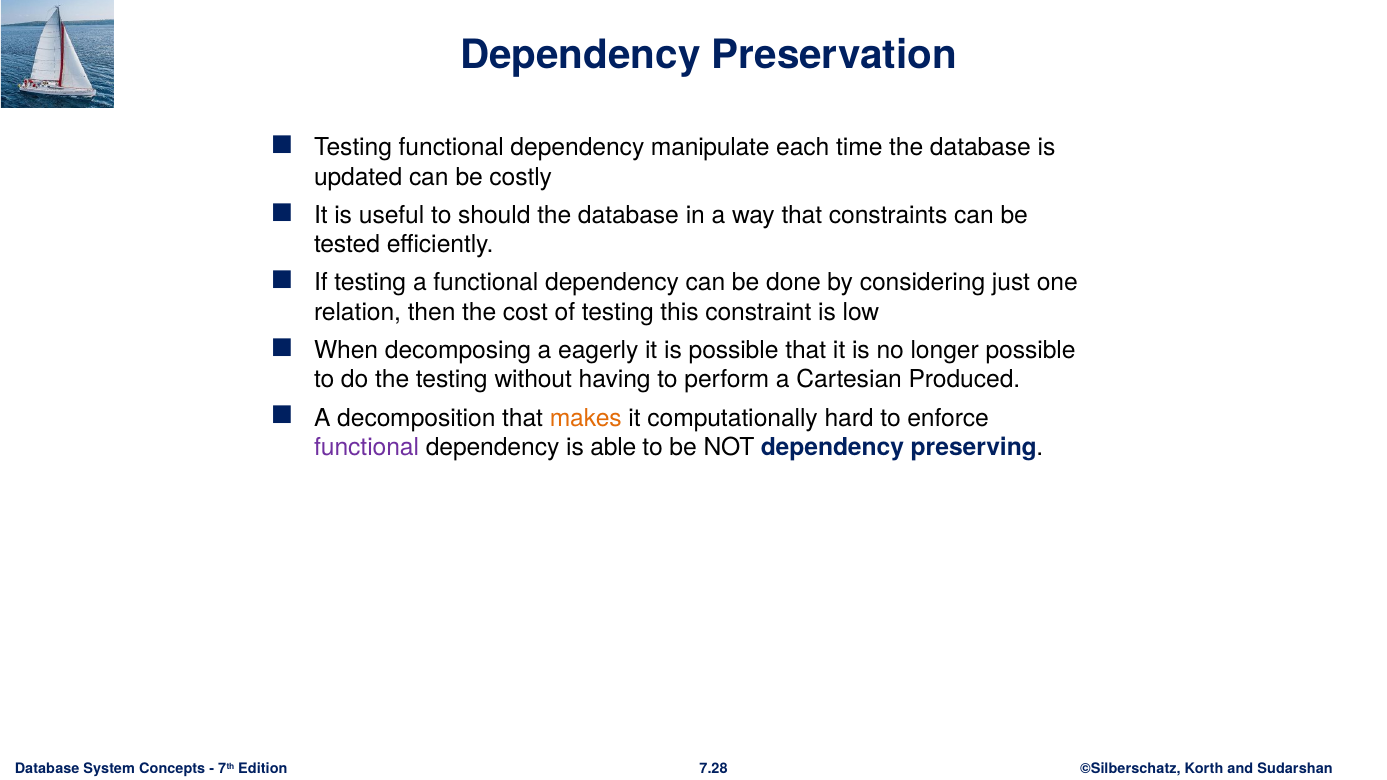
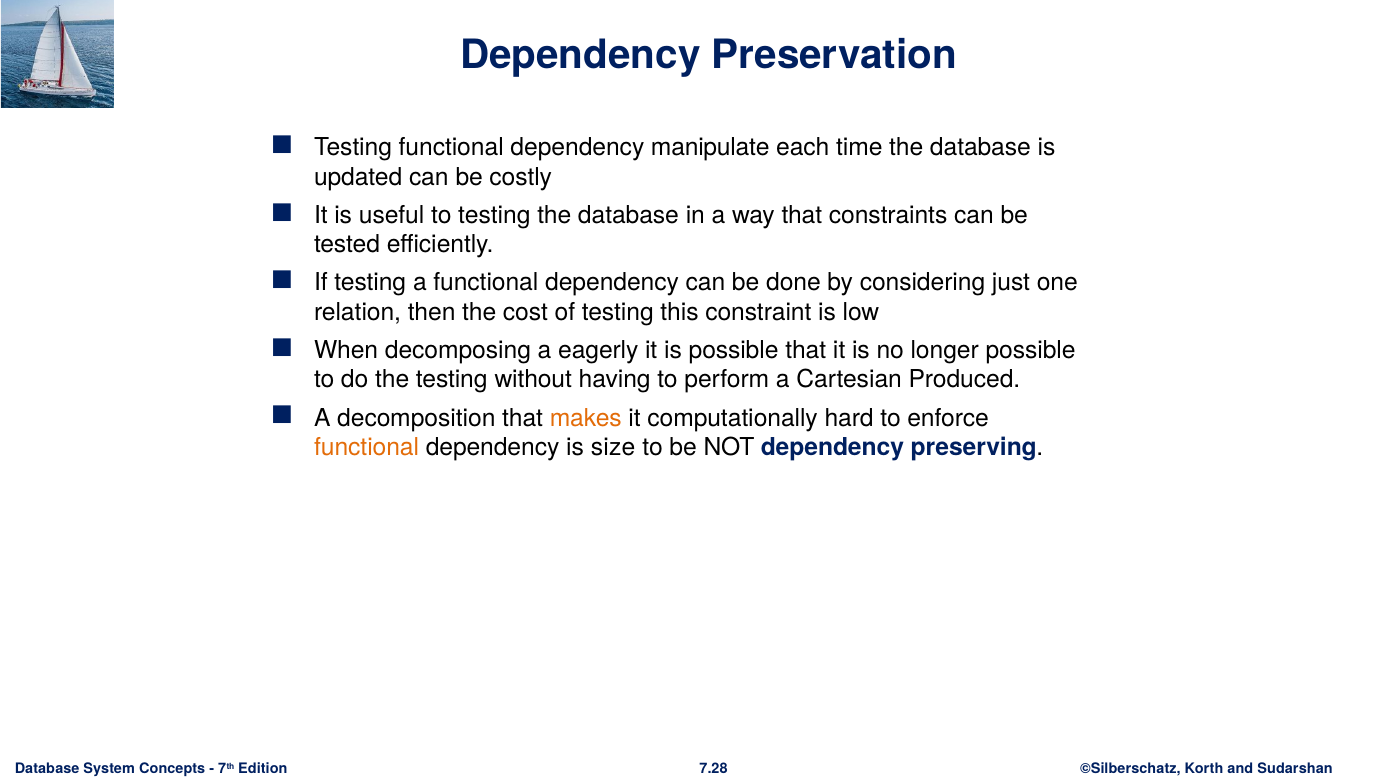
to should: should -> testing
functional at (367, 447) colour: purple -> orange
able: able -> size
